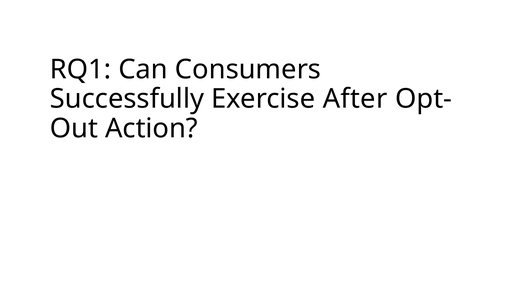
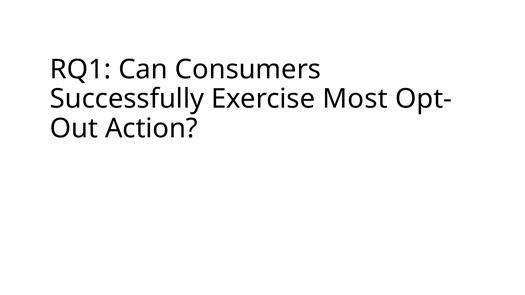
After: After -> Most
